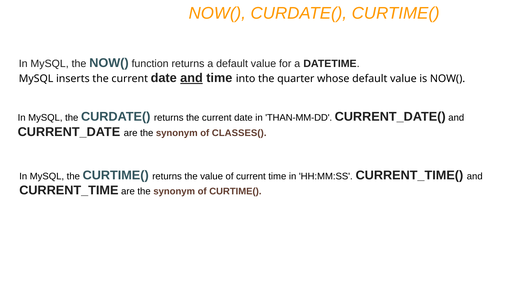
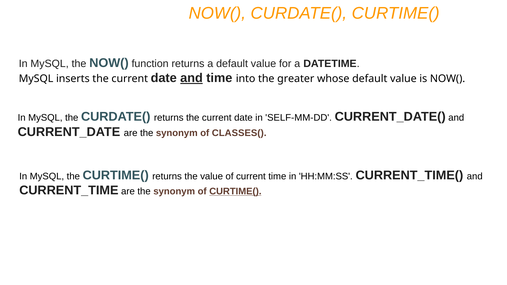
quarter: quarter -> greater
THAN-MM-DD: THAN-MM-DD -> SELF-MM-DD
CURTIME( at (235, 192) underline: none -> present
